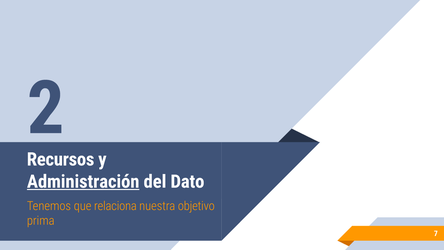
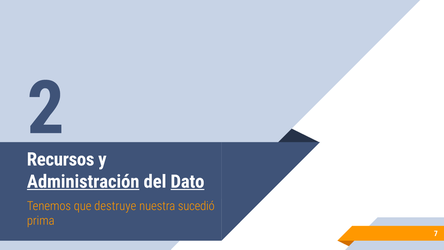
Dato underline: none -> present
relaciona: relaciona -> destruye
objetivo: objetivo -> sucedió
